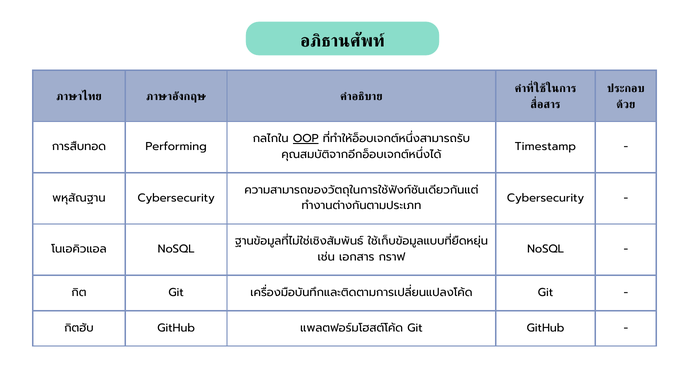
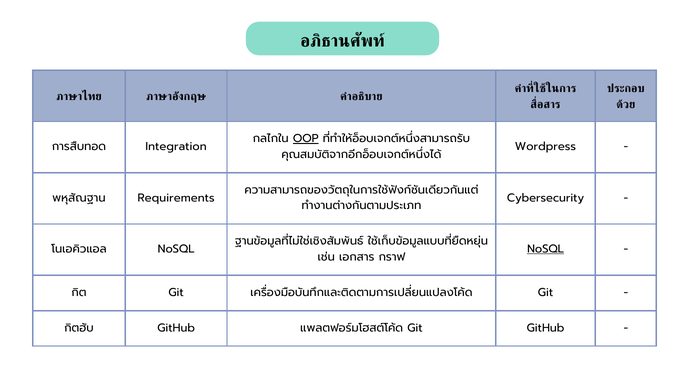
Performing: Performing -> Integration
Timestamp: Timestamp -> Wordpress
Cybersecurity at (176, 198): Cybersecurity -> Requirements
NoSQL at (546, 249) underline: none -> present
